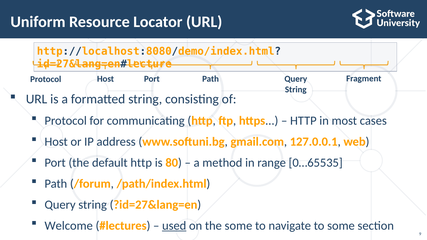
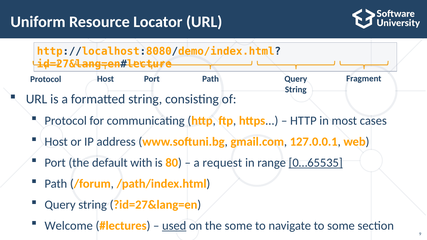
default http: http -> with
method: method -> request
0…65535 underline: none -> present
